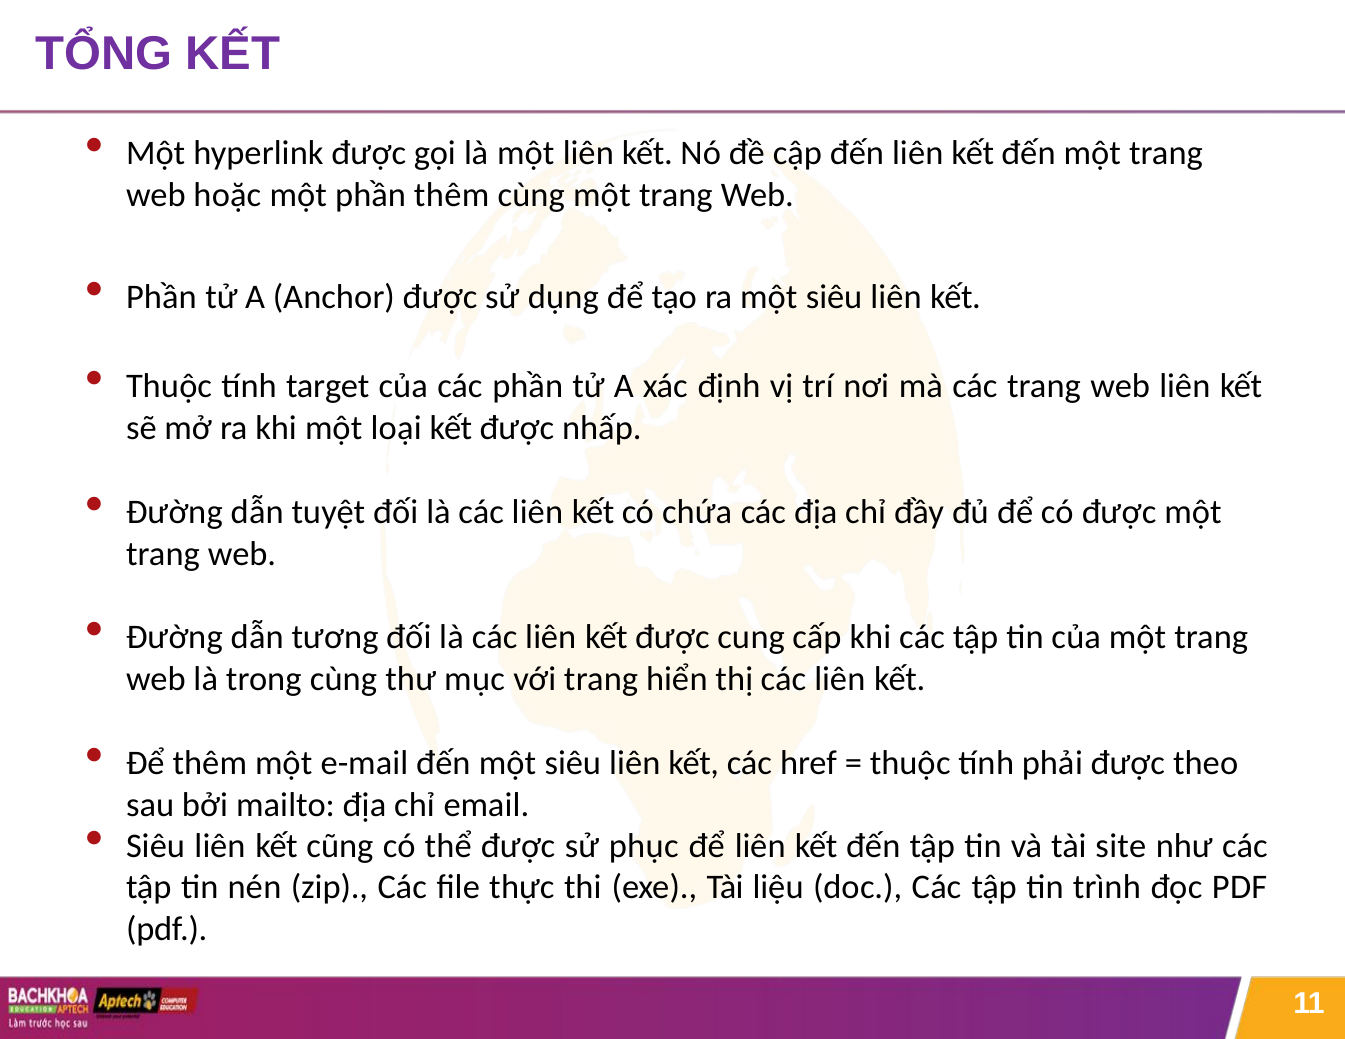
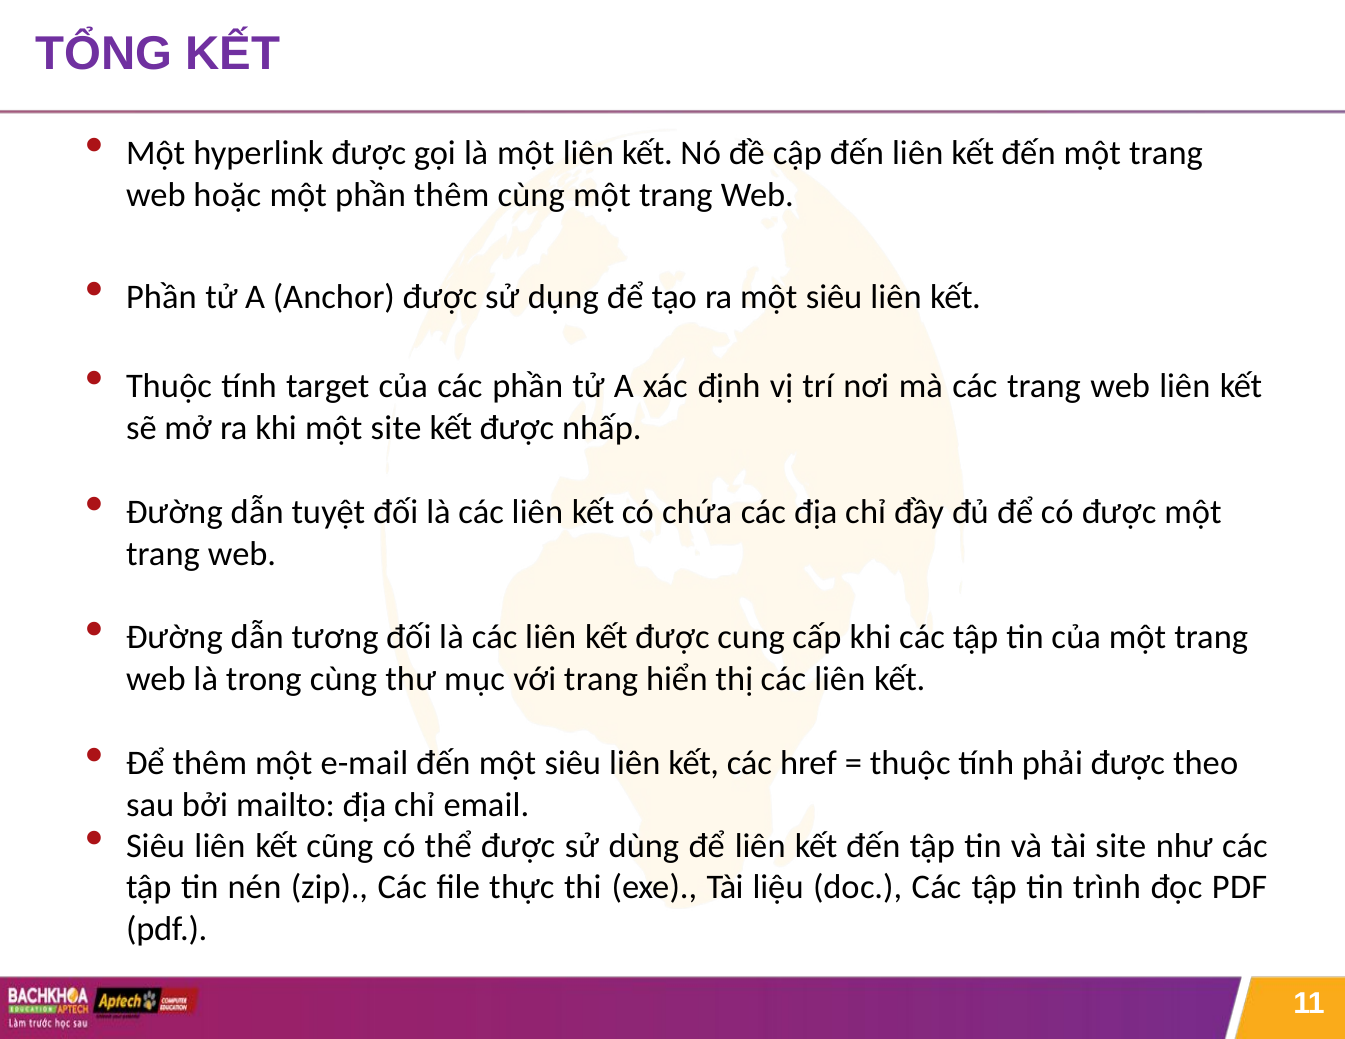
một loại: loại -> site
phục: phục -> dùng
